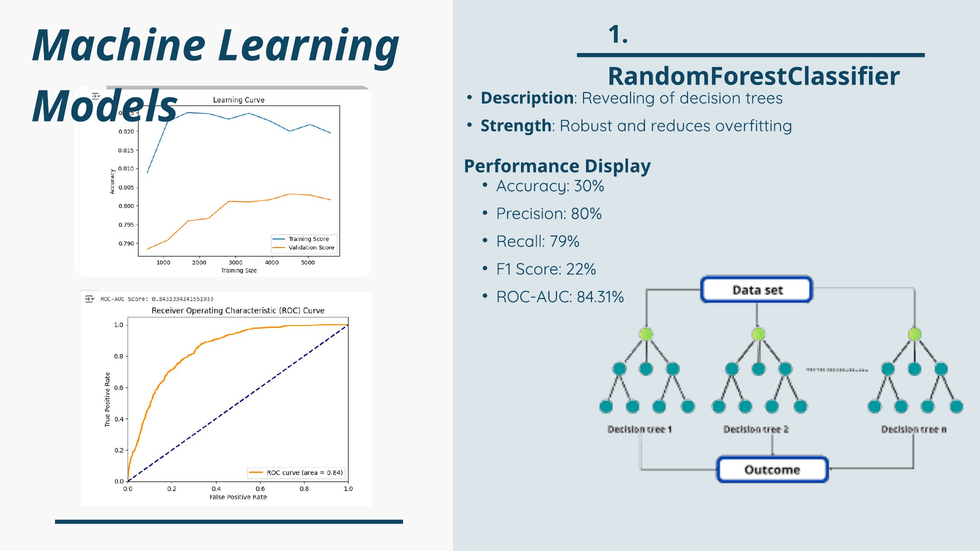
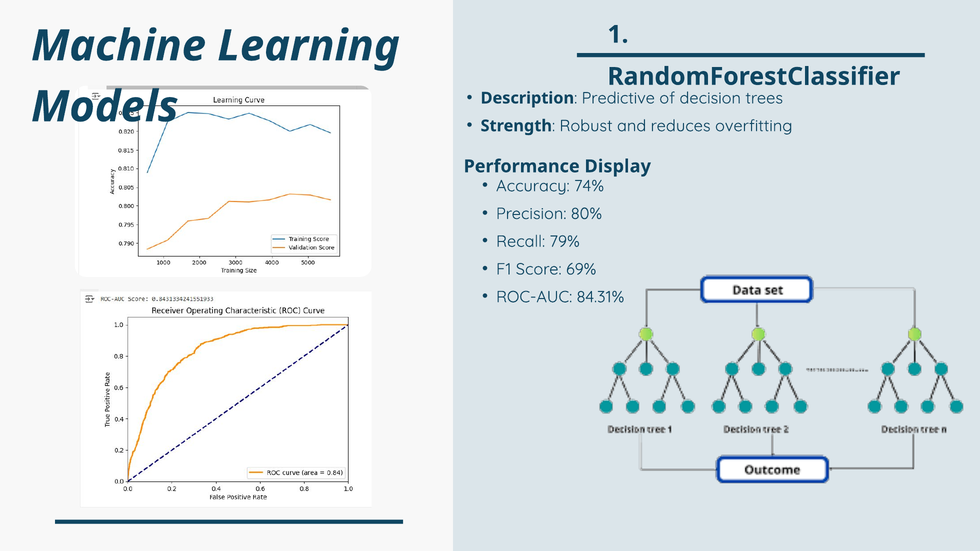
Revealing: Revealing -> Predictive
30%: 30% -> 74%
22%: 22% -> 69%
